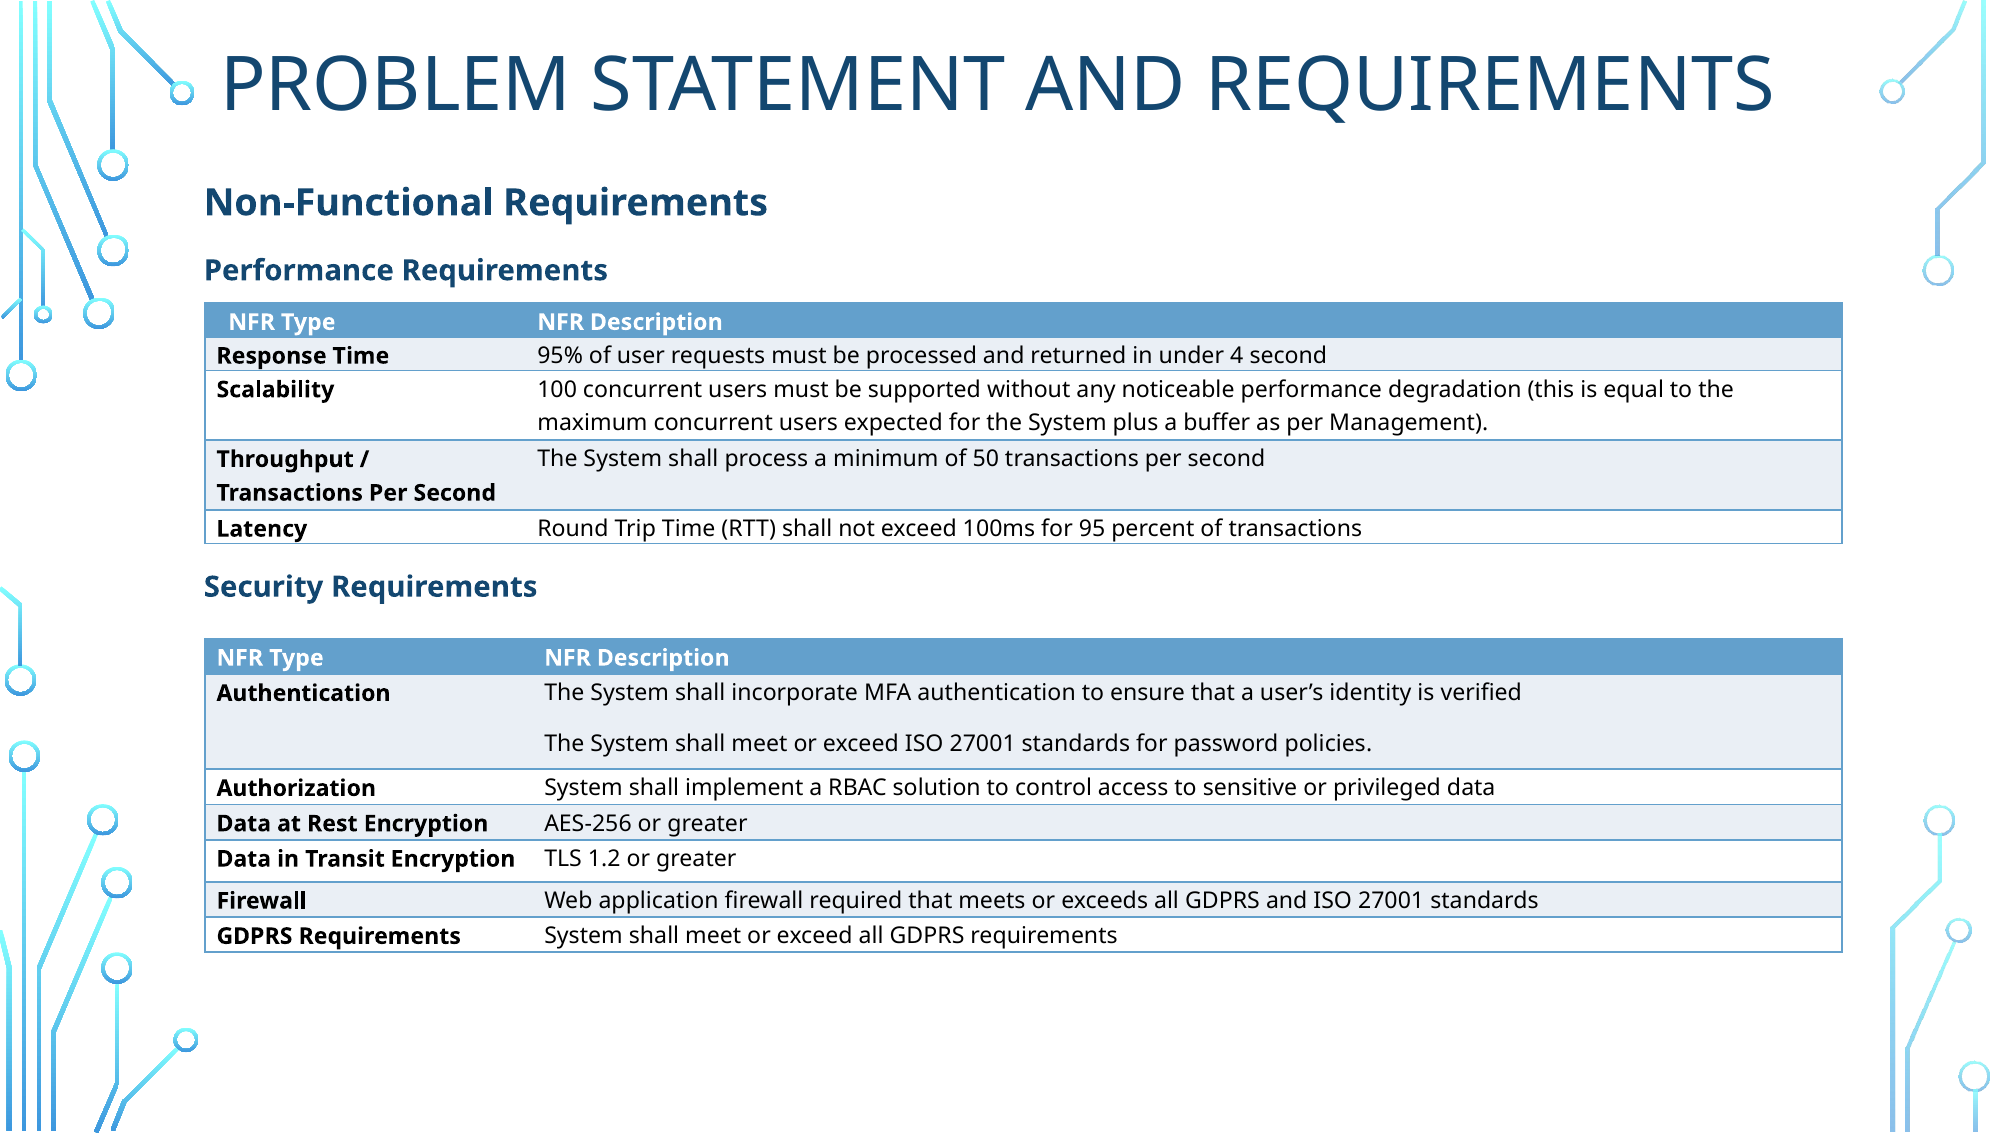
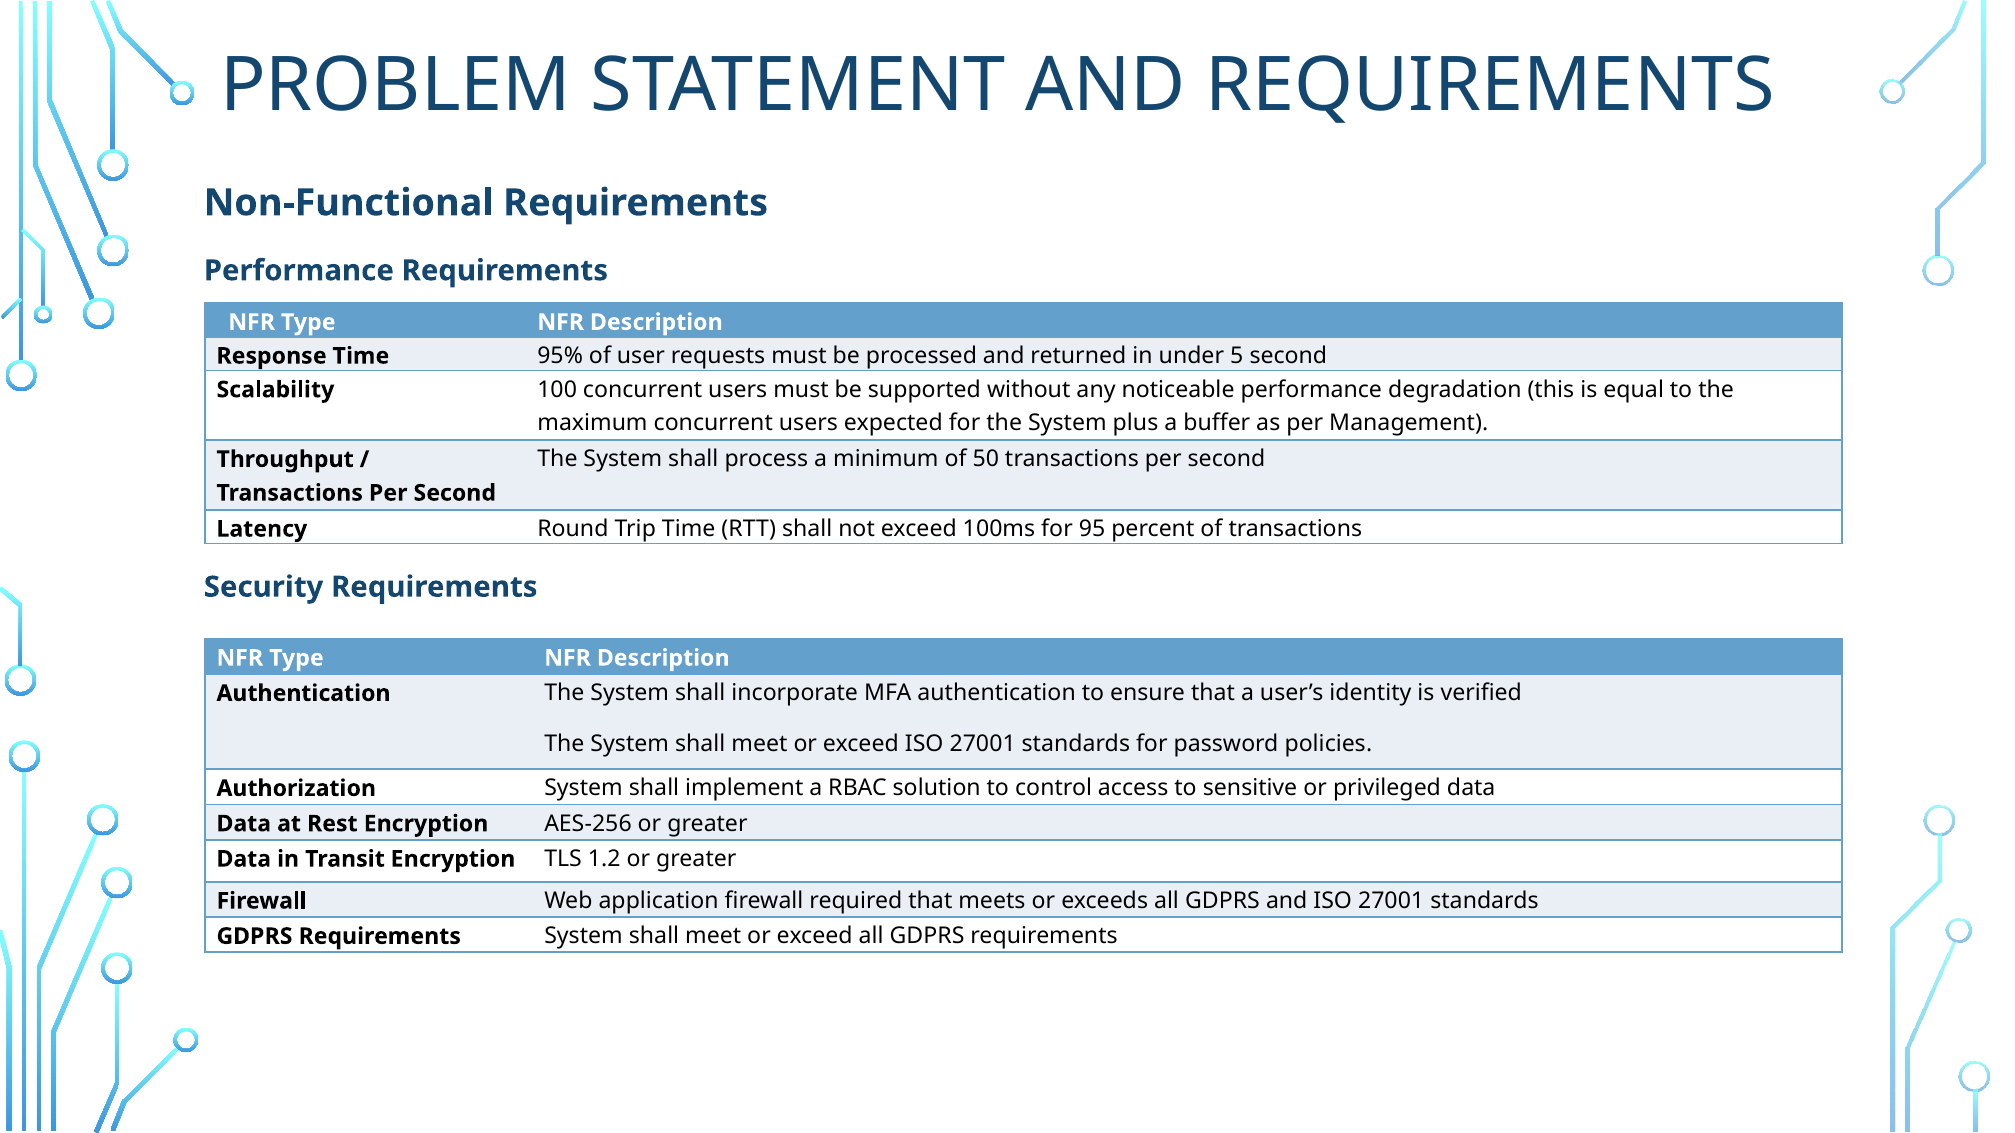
4: 4 -> 5
